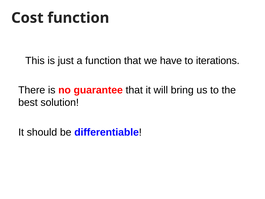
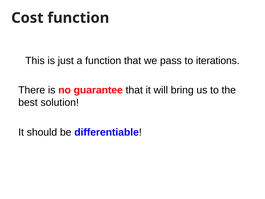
have: have -> pass
